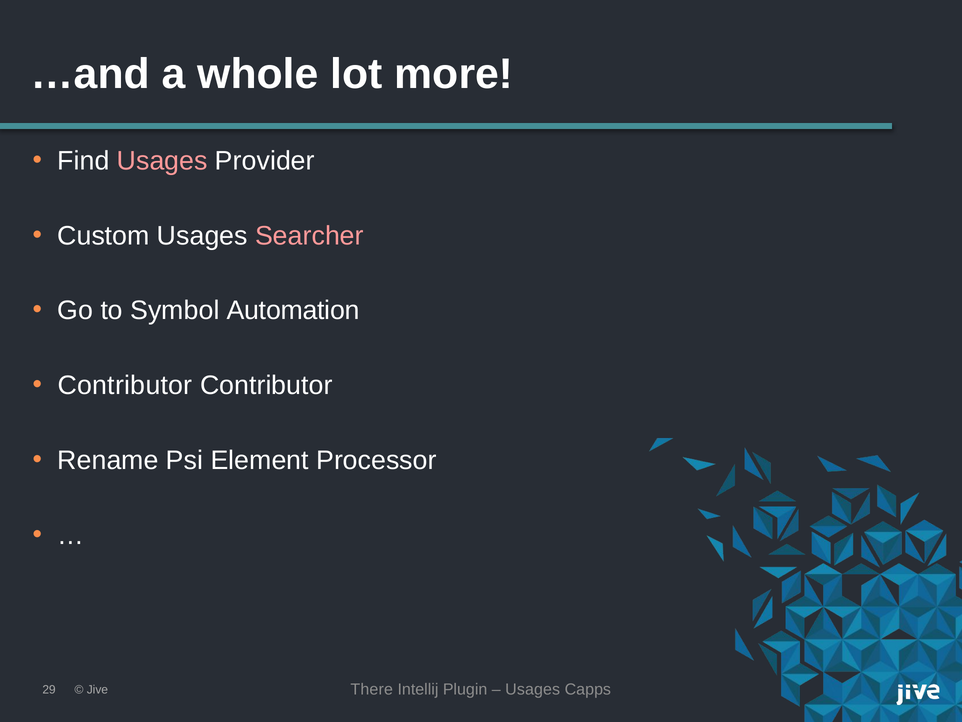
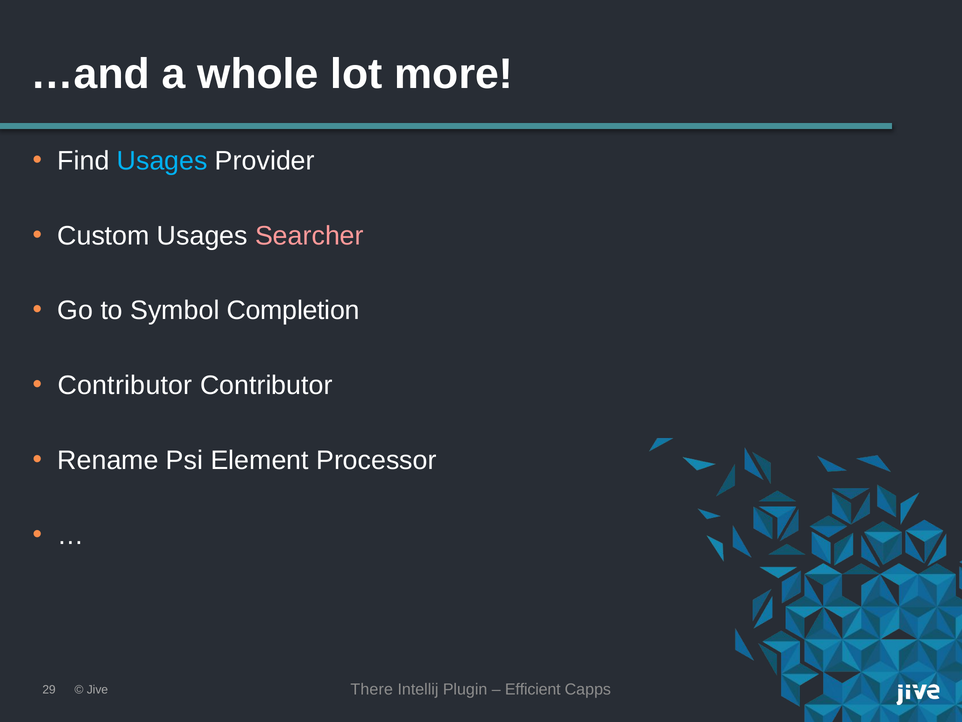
Usages at (162, 161) colour: pink -> light blue
Automation: Automation -> Completion
Usages at (533, 689): Usages -> Efficient
